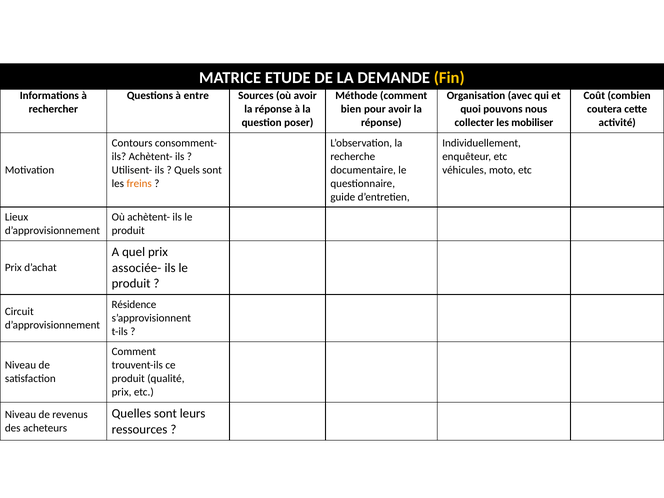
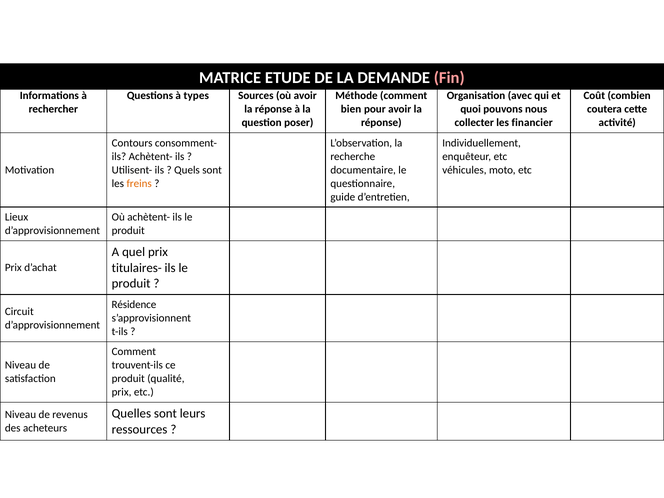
Fin colour: yellow -> pink
entre: entre -> types
mobiliser: mobiliser -> financier
associée-: associée- -> titulaires-
